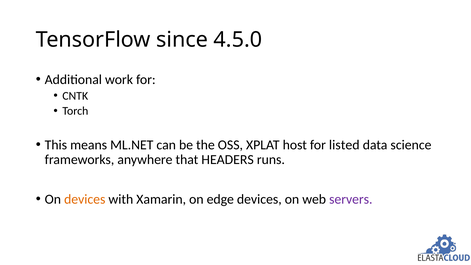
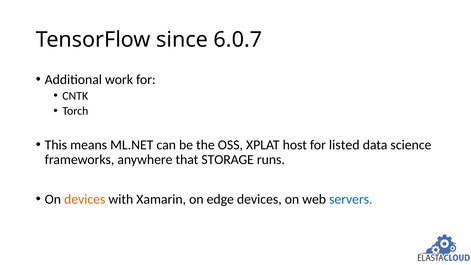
4.5.0: 4.5.0 -> 6.0.7
HEADERS: HEADERS -> STORAGE
servers colour: purple -> blue
